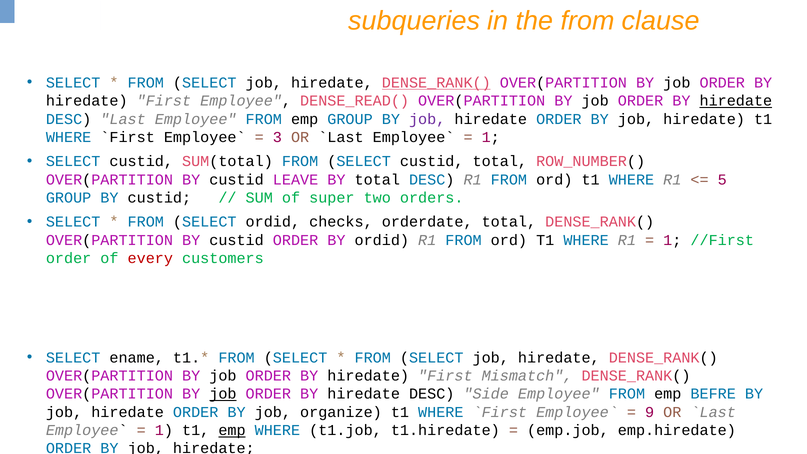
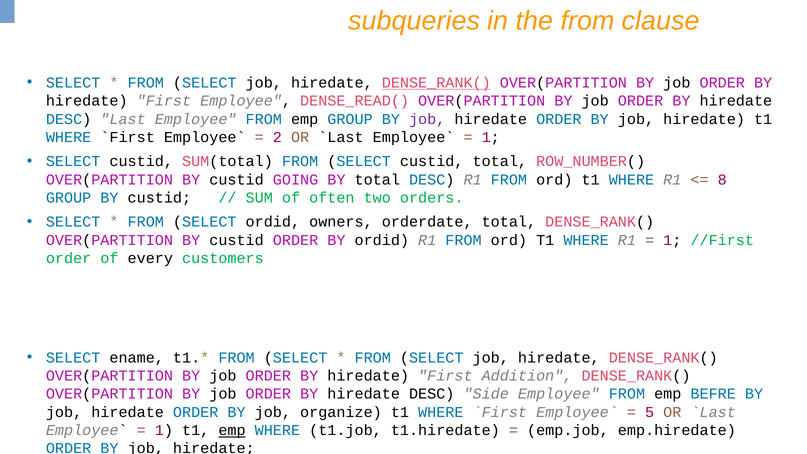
hiredate at (736, 101) underline: present -> none
3: 3 -> 2
LEAVE: LEAVE -> GOING
5: 5 -> 8
super: super -> often
checks: checks -> owners
every colour: red -> black
Mismatch: Mismatch -> Addition
job at (223, 394) underline: present -> none
9: 9 -> 5
